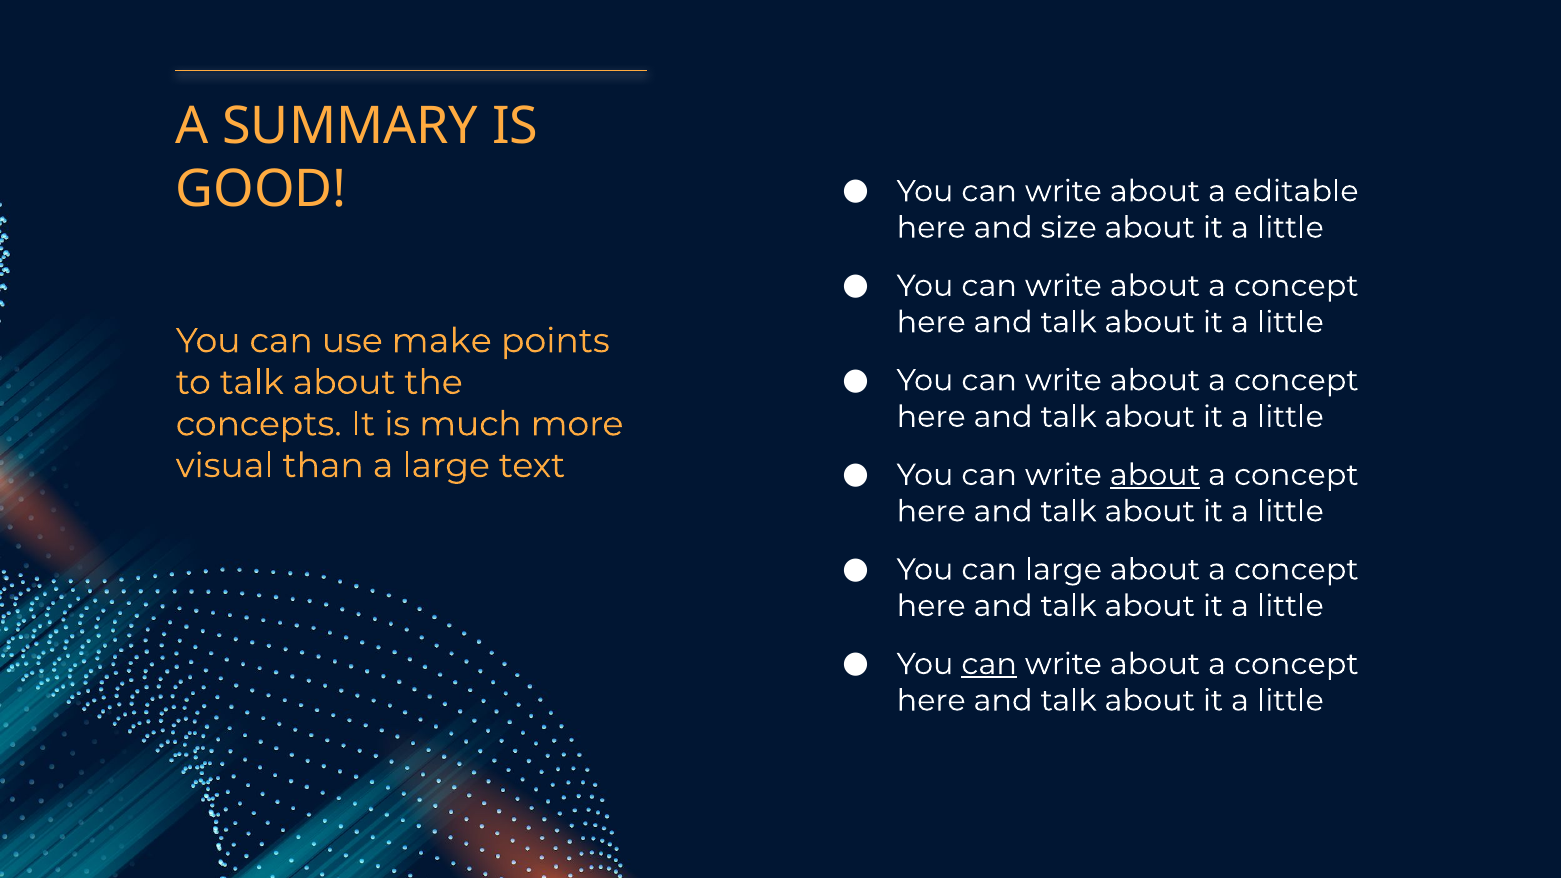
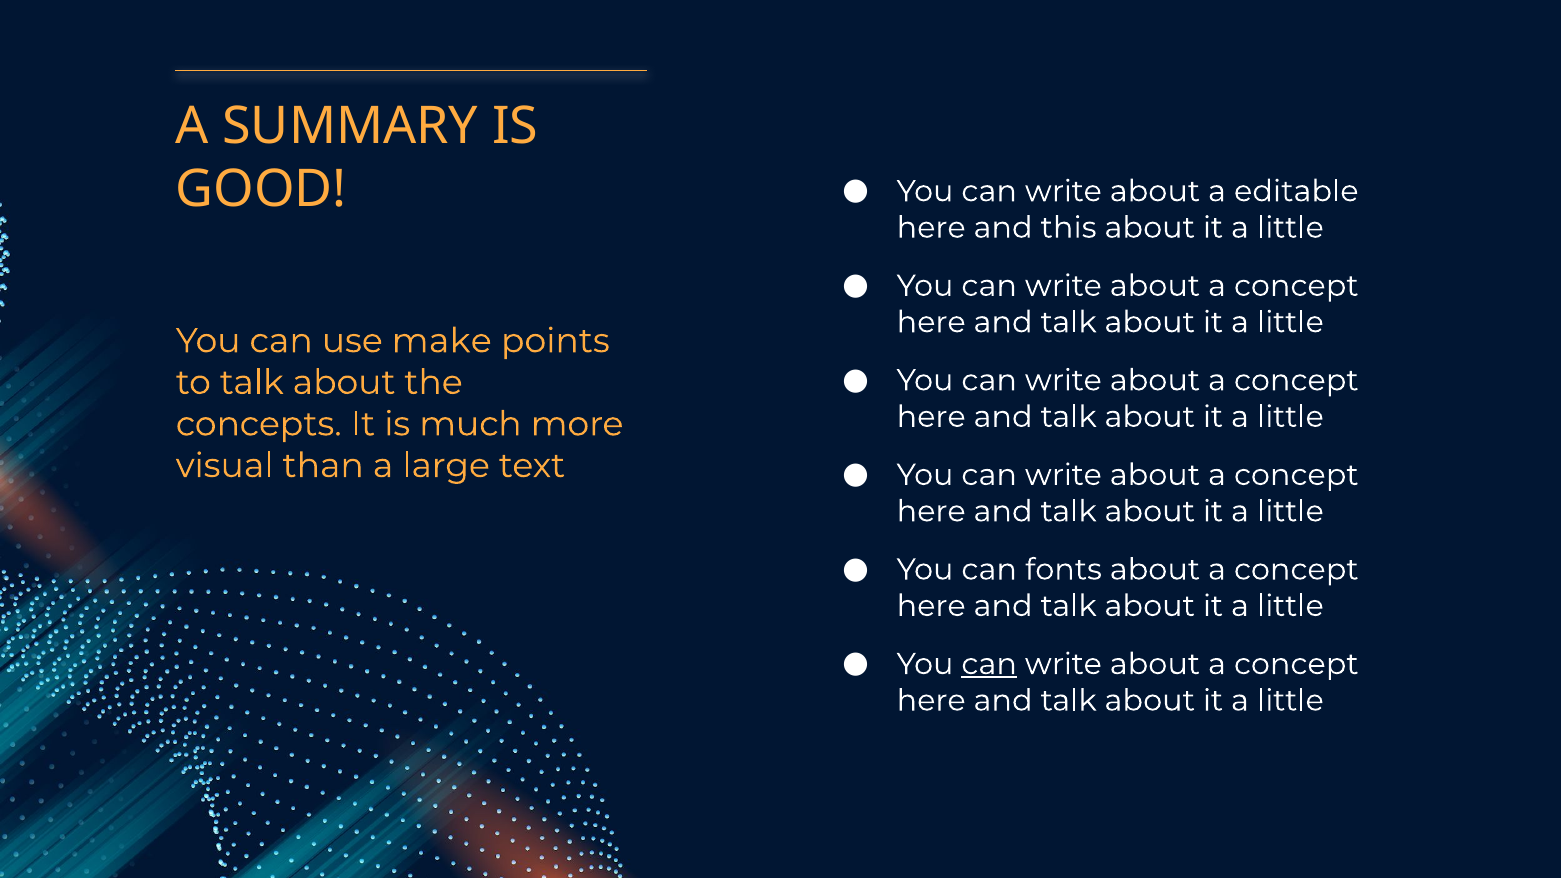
size: size -> this
about at (1155, 475) underline: present -> none
can large: large -> fonts
